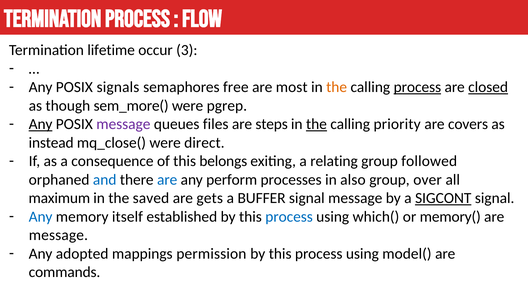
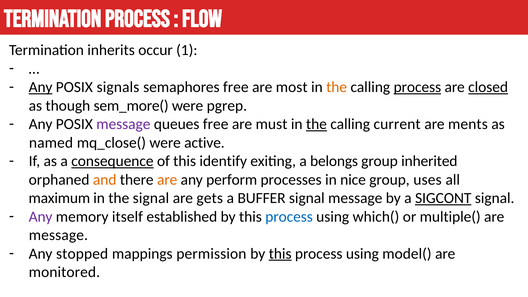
lifetime: lifetime -> inherits
3: 3 -> 1
Any at (41, 87) underline: none -> present
Any at (41, 124) underline: present -> none
queues files: files -> free
steps: steps -> must
priority: priority -> current
covers: covers -> ments
instead: instead -> named
direct: direct -> active
consequence underline: none -> present
belongs: belongs -> identify
relating: relating -> belongs
followed: followed -> inherited
and colour: blue -> orange
are at (167, 180) colour: blue -> orange
also: also -> nice
over: over -> uses
the saved: saved -> signal
Any at (41, 217) colour: blue -> purple
memory(: memory( -> multiple(
adopted: adopted -> stopped
this at (280, 254) underline: none -> present
commands: commands -> monitored
